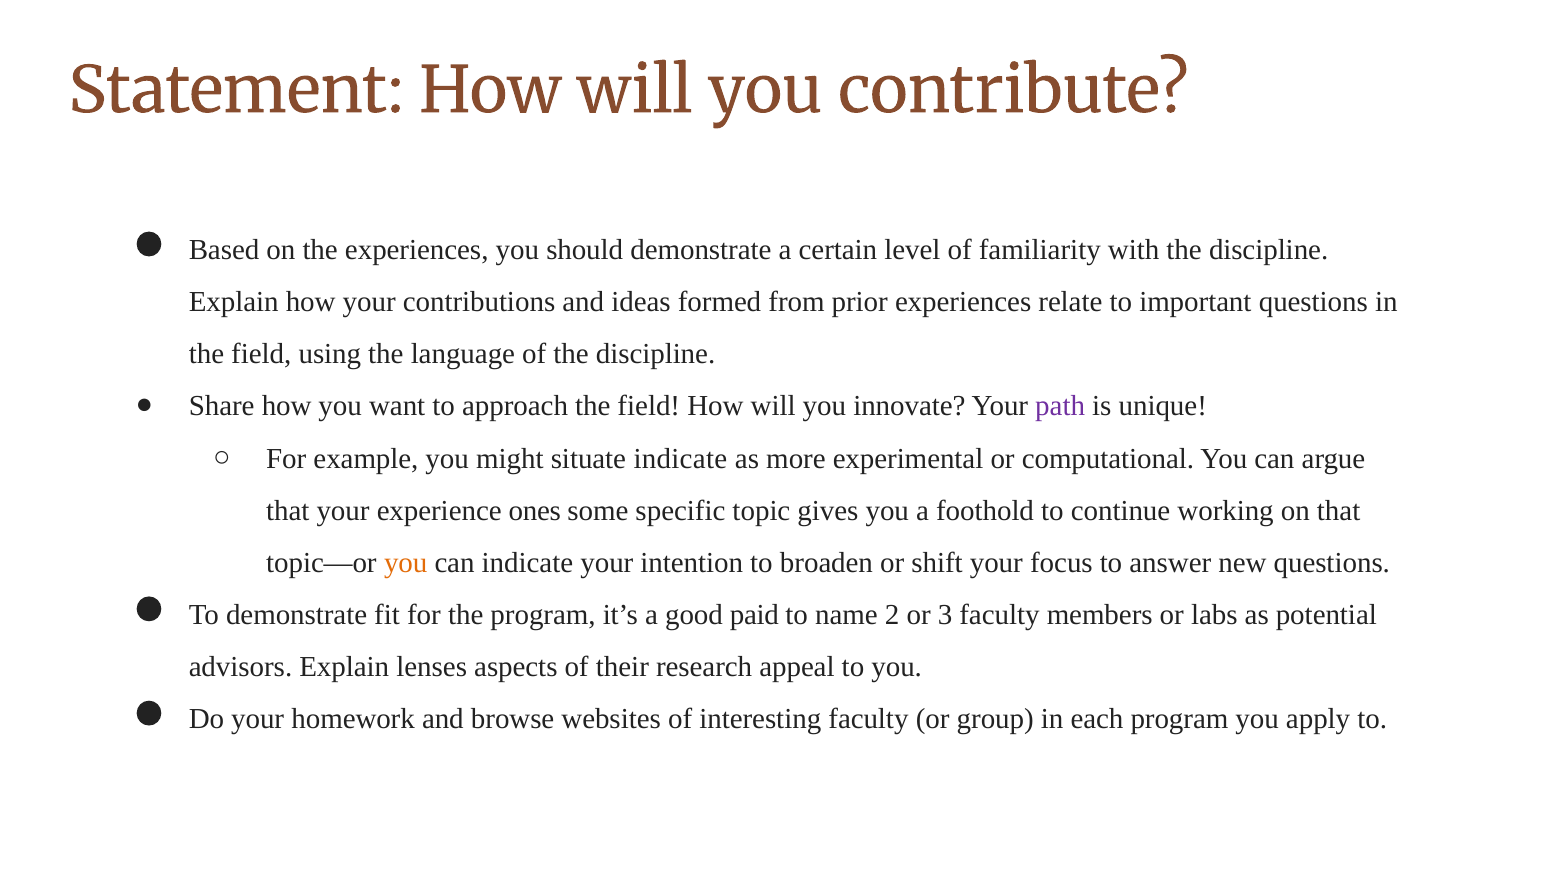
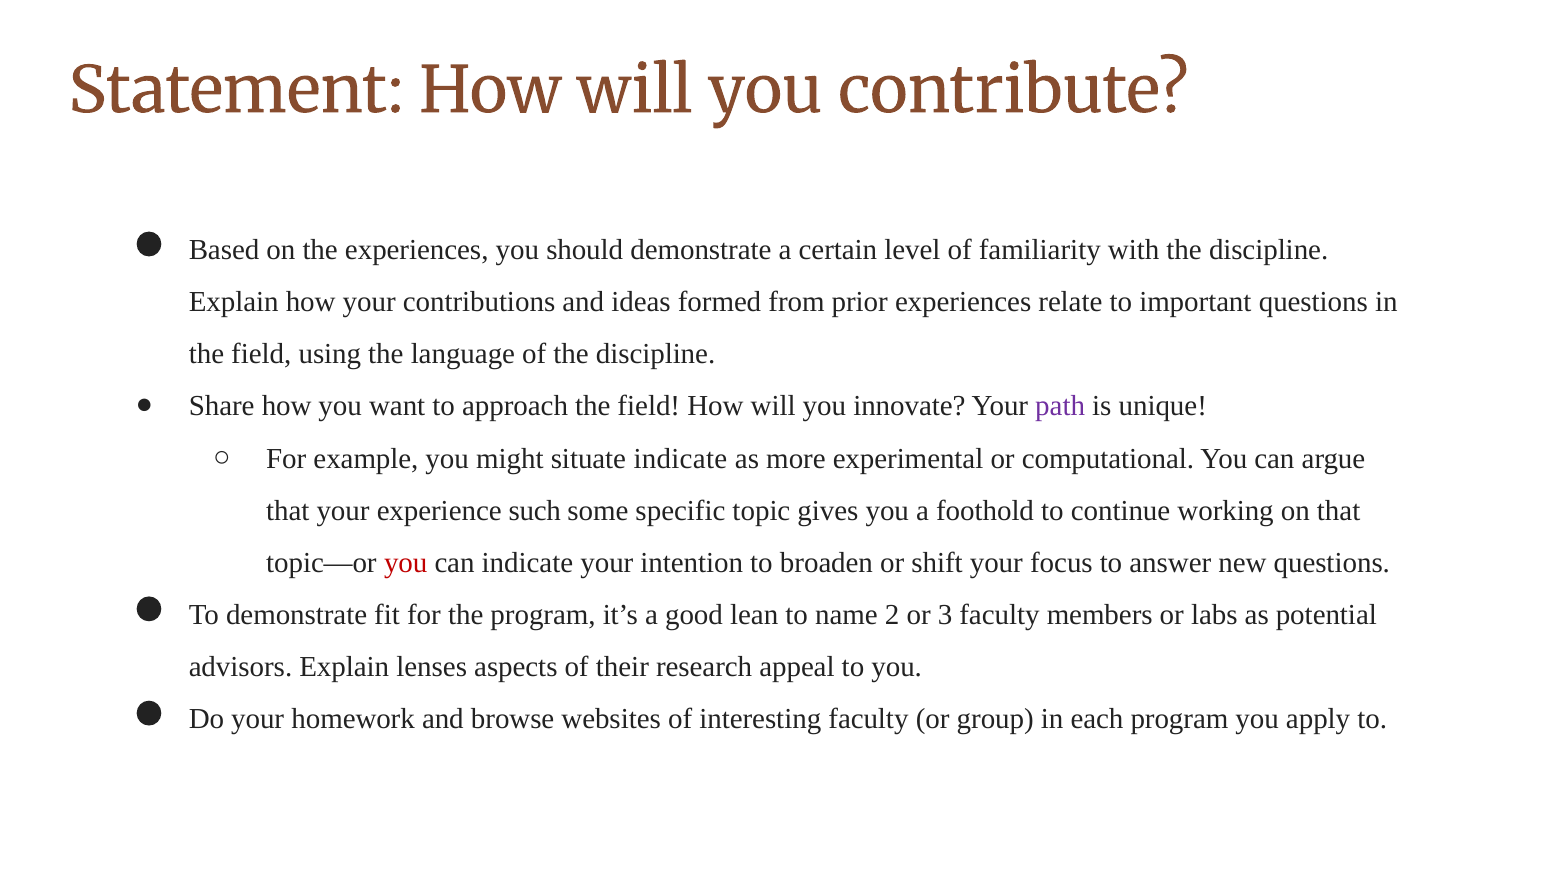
ones: ones -> such
you at (406, 563) colour: orange -> red
paid: paid -> lean
